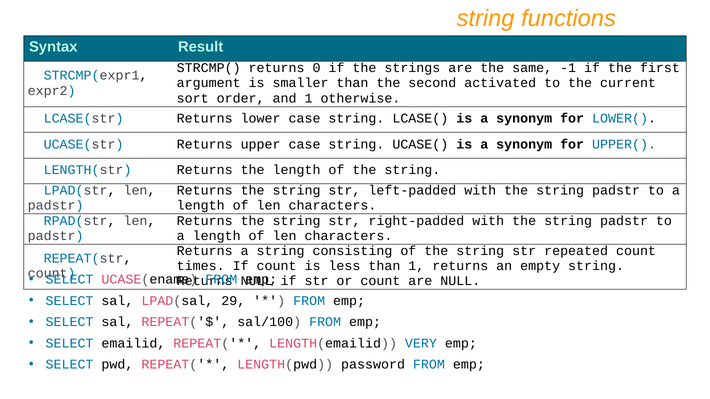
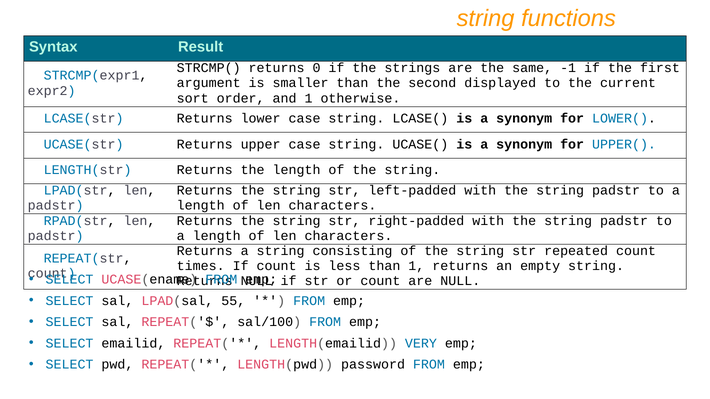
activated: activated -> displayed
29: 29 -> 55
